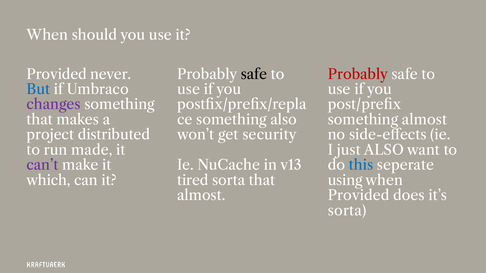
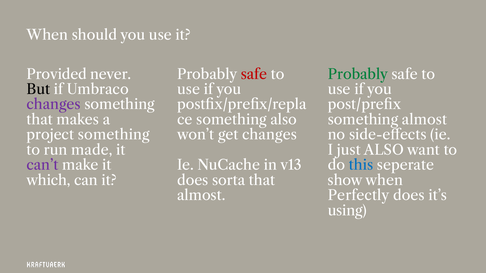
safe at (254, 74) colour: black -> red
Probably at (358, 74) colour: red -> green
But colour: blue -> black
project distributed: distributed -> something
get security: security -> changes
tired at (193, 181): tired -> does
using: using -> show
Provided at (359, 196): Provided -> Perfectly
sorta at (347, 211): sorta -> using
